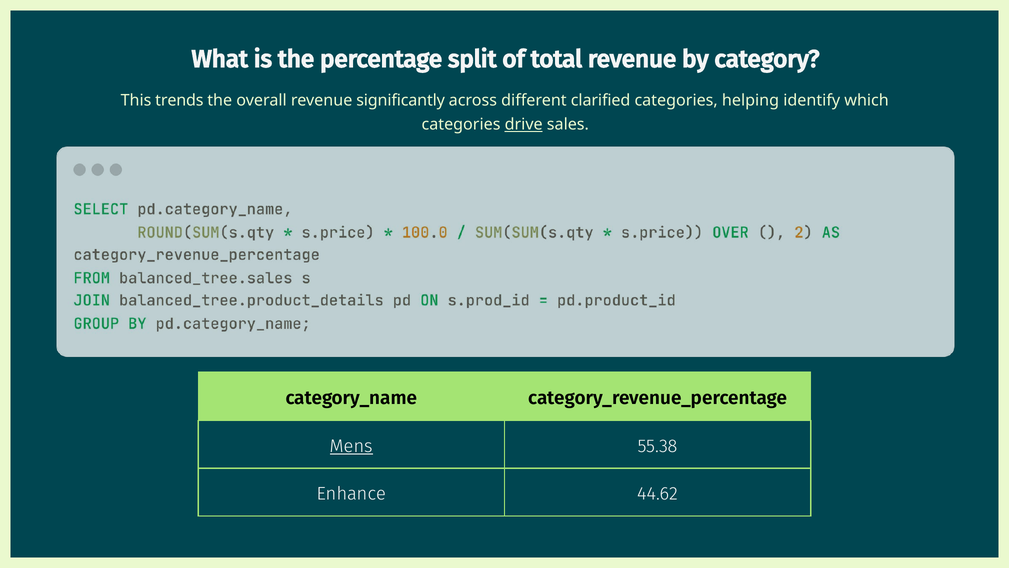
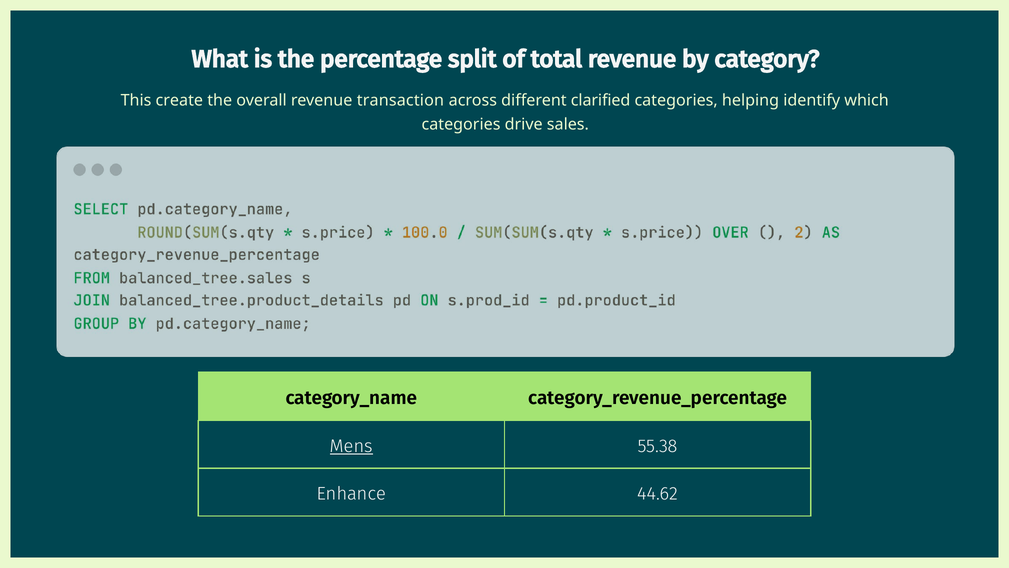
trends: trends -> create
significantly: significantly -> transaction
drive underline: present -> none
